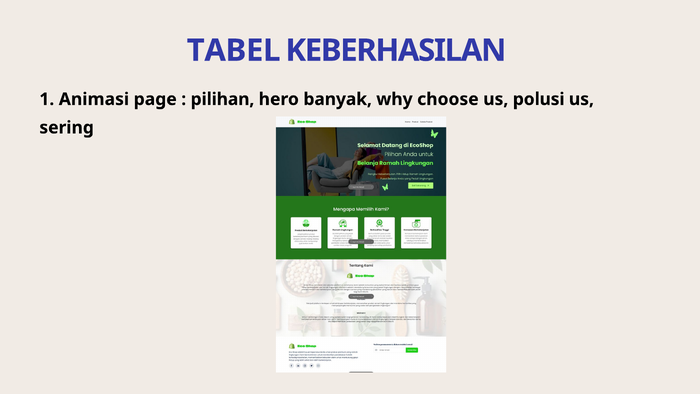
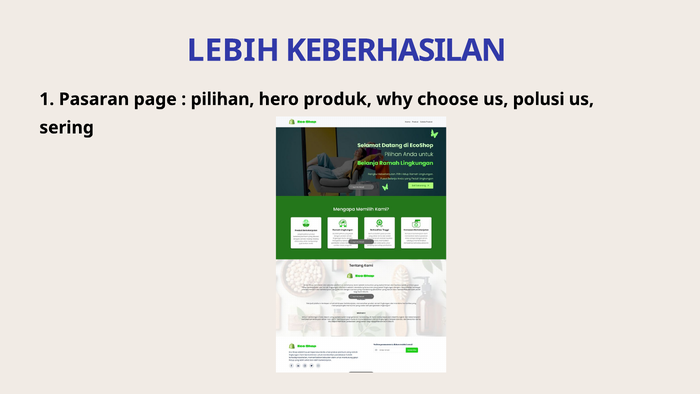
TABEL: TABEL -> LEBIH
Animasi: Animasi -> Pasaran
banyak: banyak -> produk
